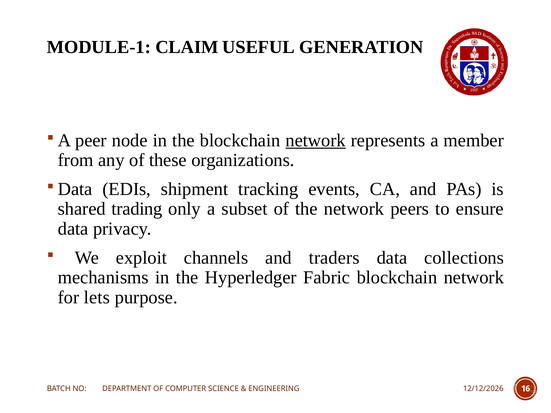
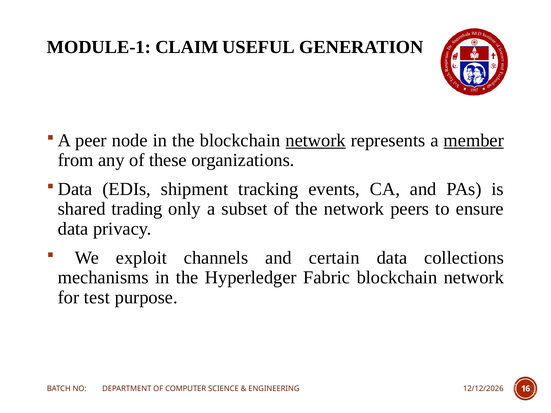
member underline: none -> present
traders: traders -> certain
lets: lets -> test
